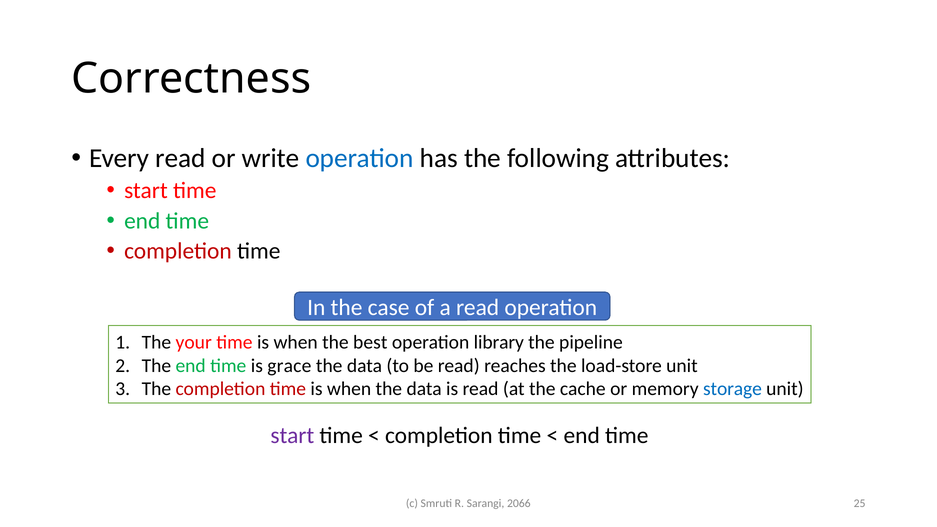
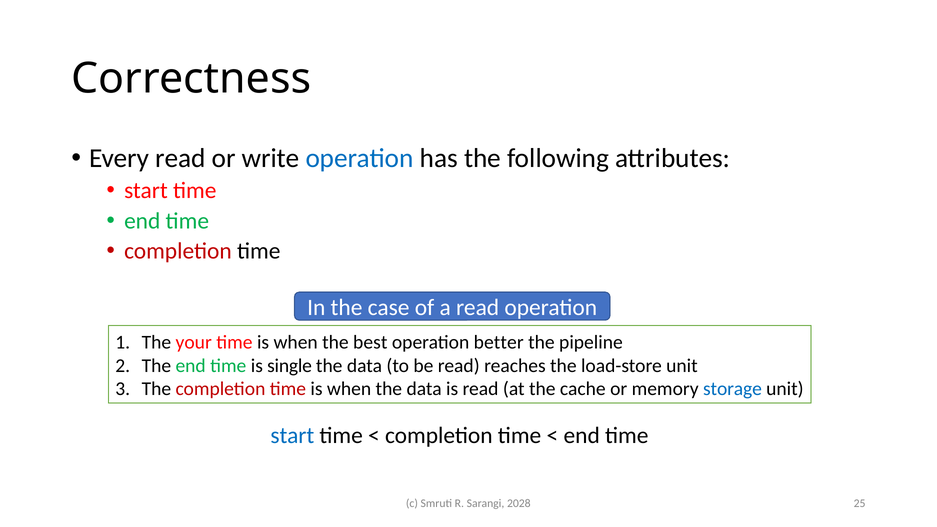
library: library -> better
grace: grace -> single
start at (292, 436) colour: purple -> blue
2066: 2066 -> 2028
